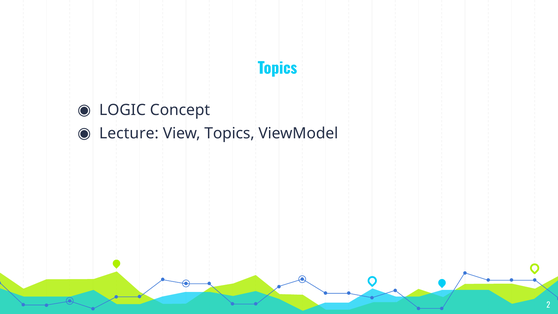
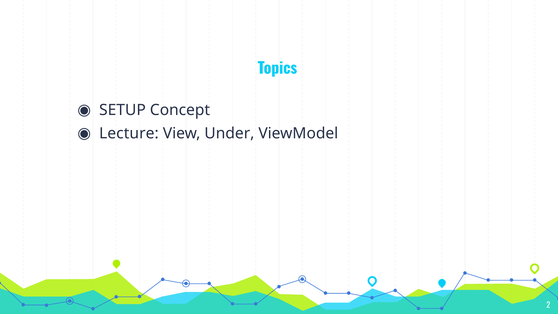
LOGIC: LOGIC -> SETUP
View Topics: Topics -> Under
